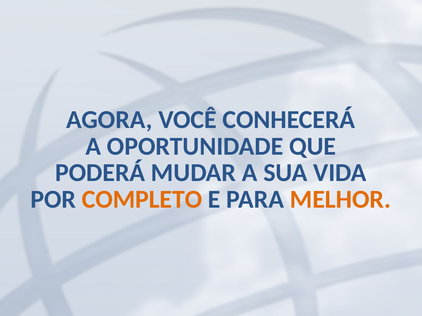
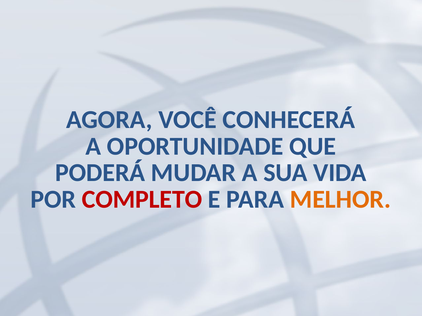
COMPLETO colour: orange -> red
